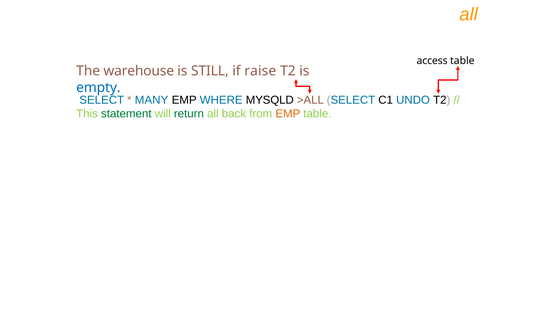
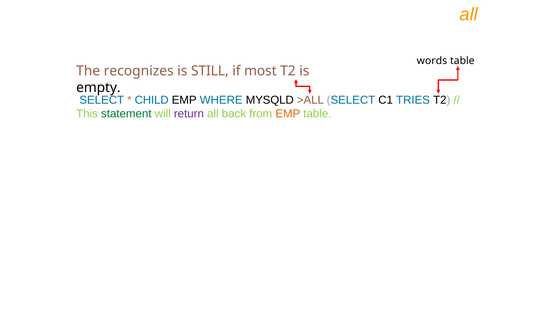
access: access -> words
warehouse: warehouse -> recognizes
raise: raise -> most
empty colour: blue -> black
MANY: MANY -> CHILD
UNDO: UNDO -> TRIES
return colour: green -> purple
